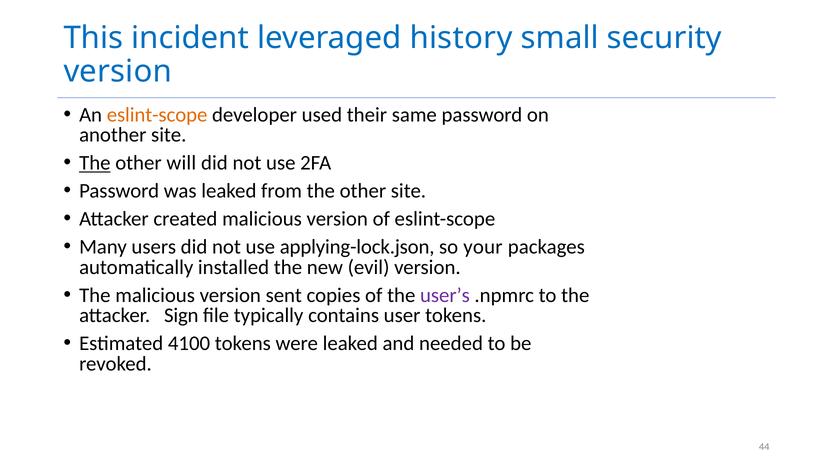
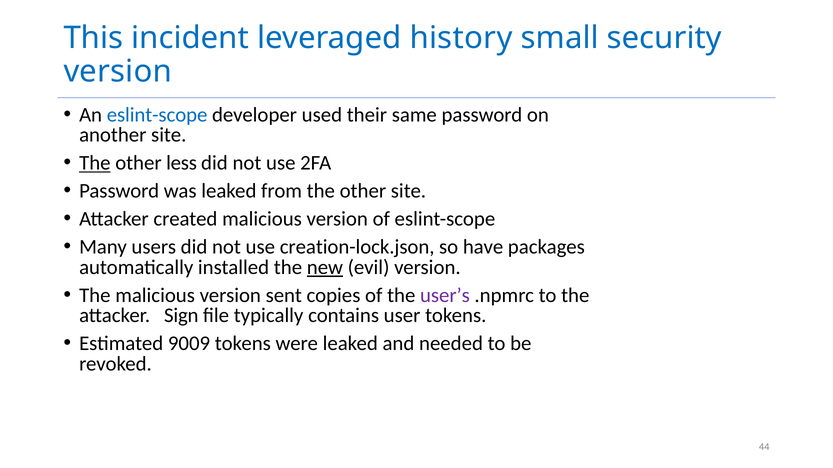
eslint-scope at (157, 115) colour: orange -> blue
will: will -> less
applying-lock.json: applying-lock.json -> creation-lock.json
your: your -> have
new underline: none -> present
4100: 4100 -> 9009
